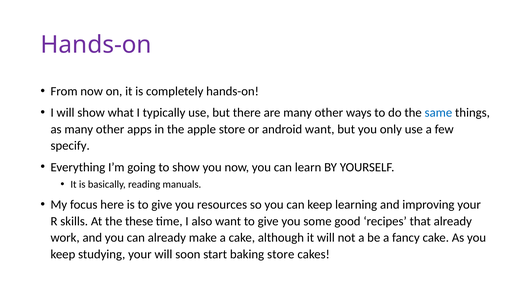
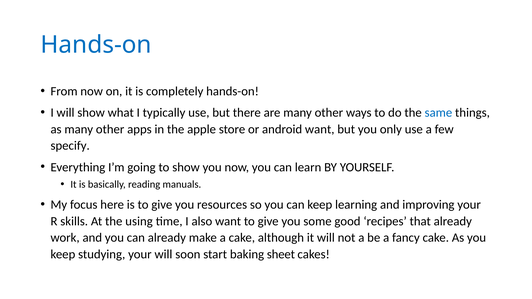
Hands-on at (96, 45) colour: purple -> blue
these: these -> using
baking store: store -> sheet
